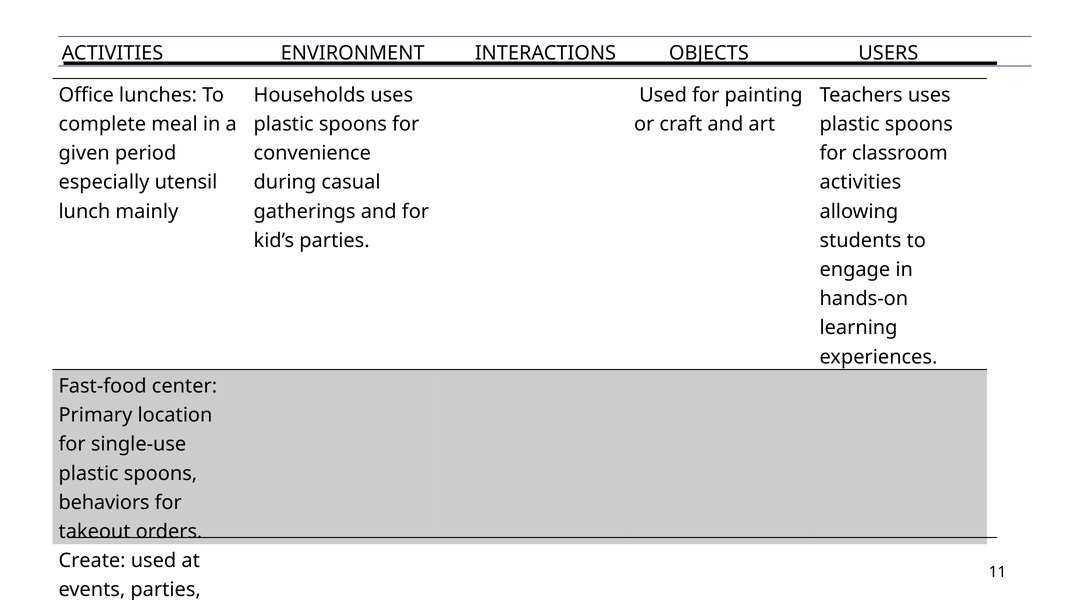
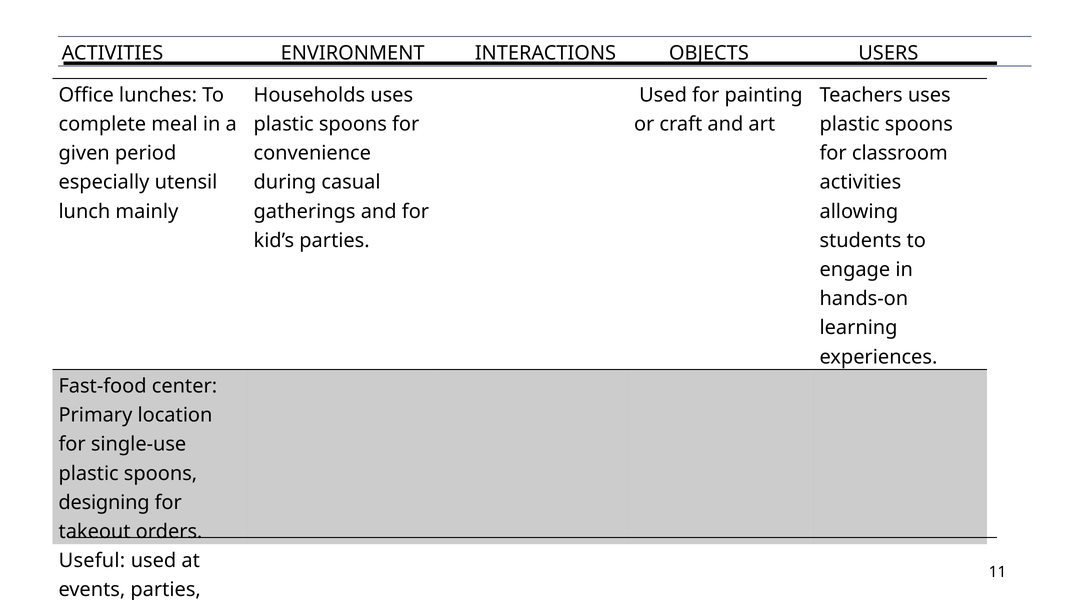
behaviors: behaviors -> designing
Create: Create -> Useful
